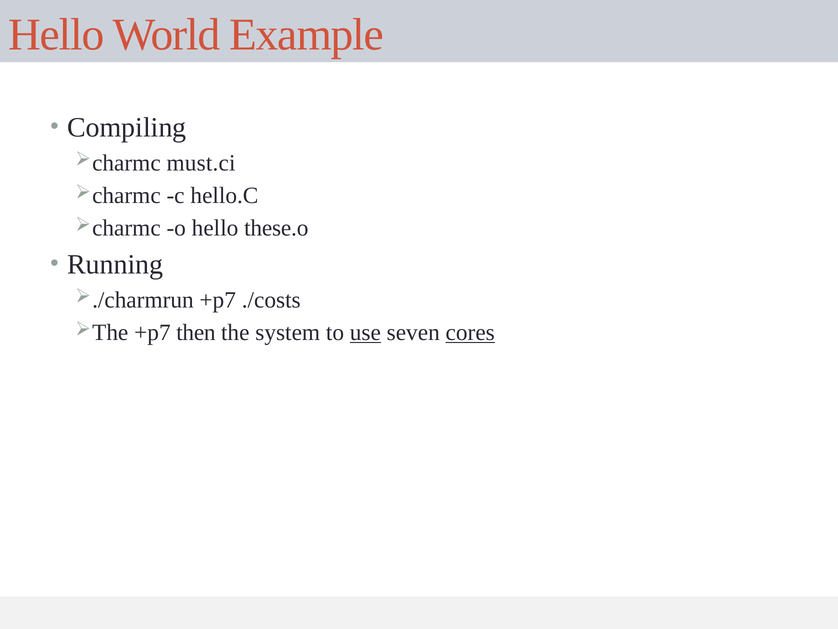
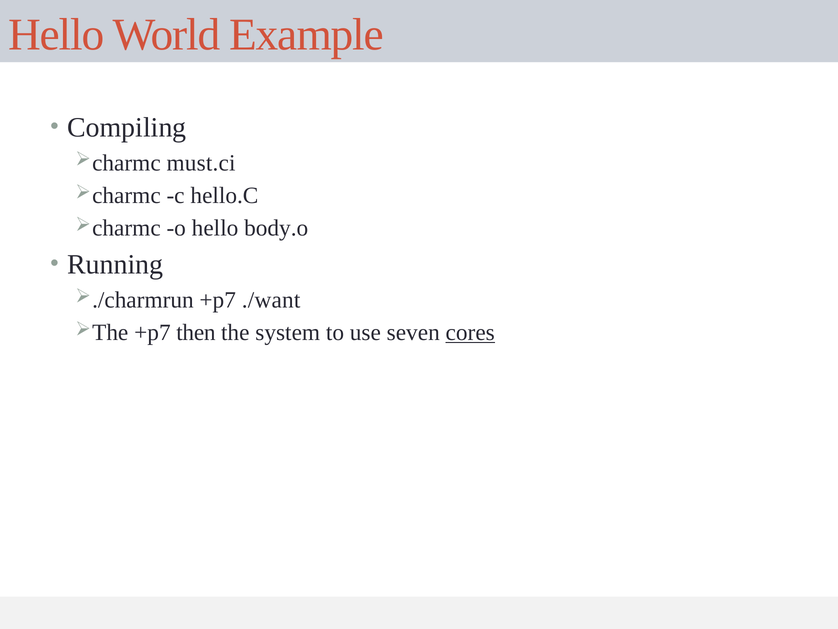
these.o: these.o -> body.o
./costs: ./costs -> ./want
use underline: present -> none
